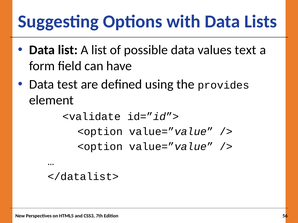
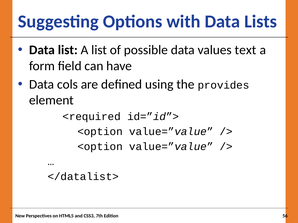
test: test -> cols
<validate: <validate -> <required
